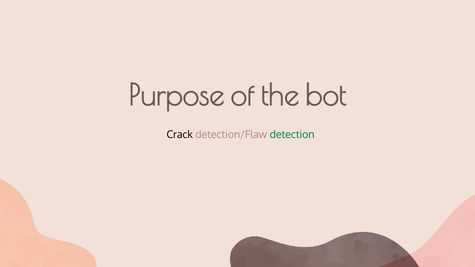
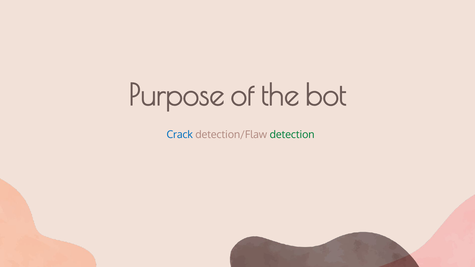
Crack colour: black -> blue
